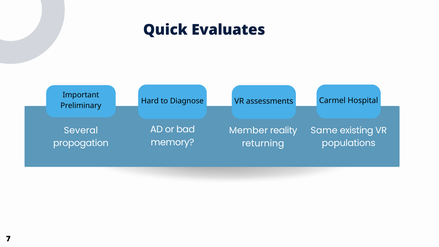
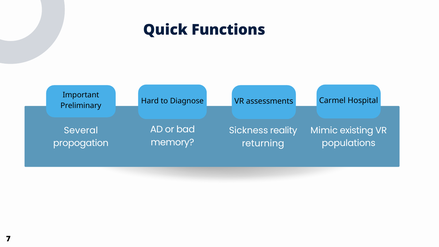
Evaluates: Evaluates -> Functions
Same: Same -> Mimic
Member: Member -> Sickness
